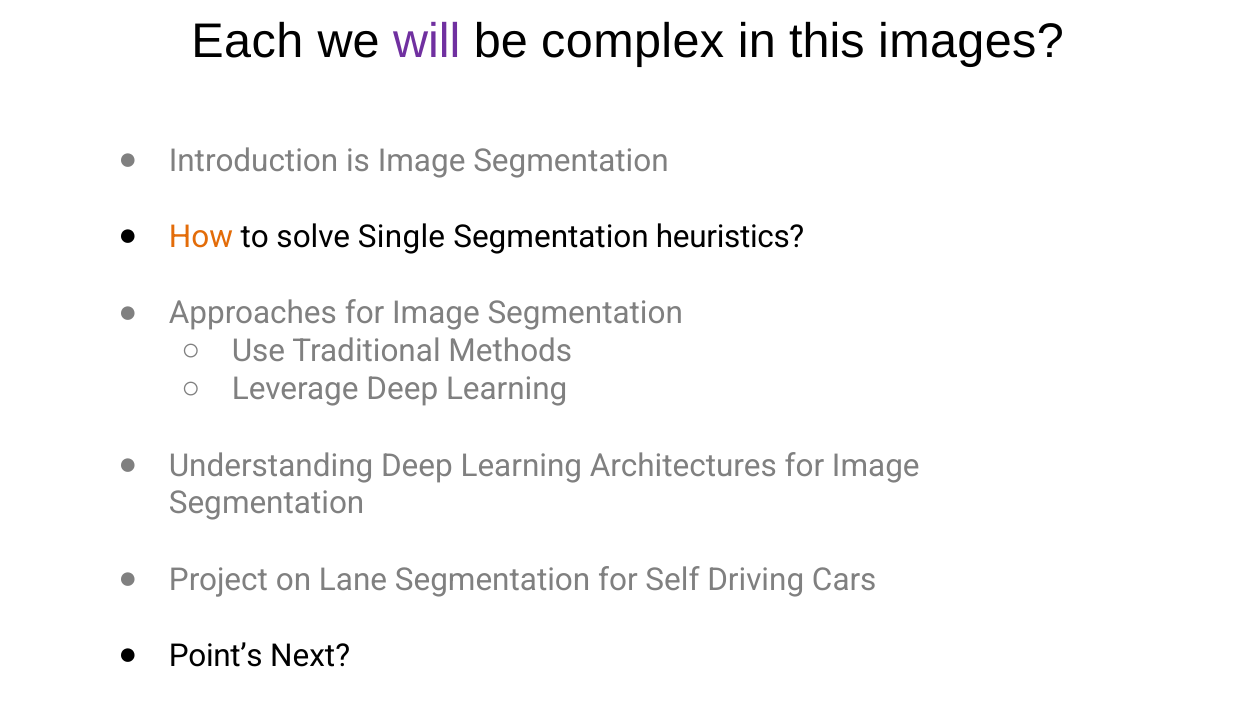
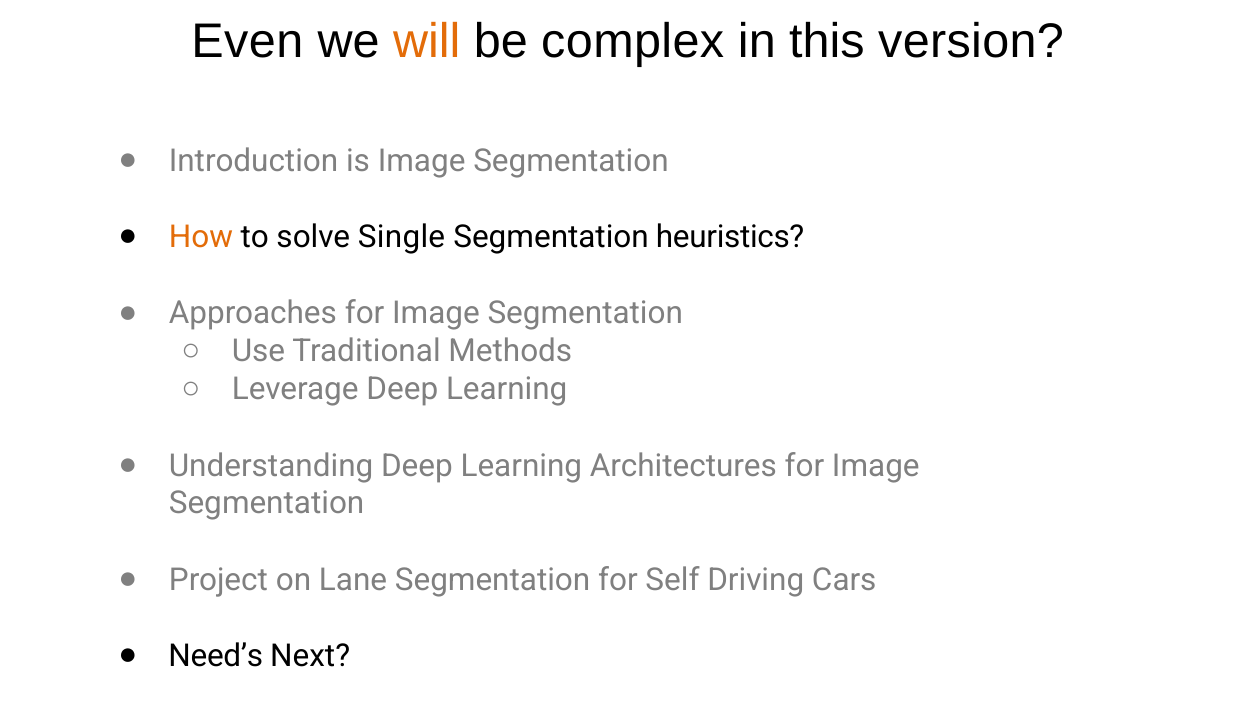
Each: Each -> Even
will colour: purple -> orange
images: images -> version
Point’s: Point’s -> Need’s
